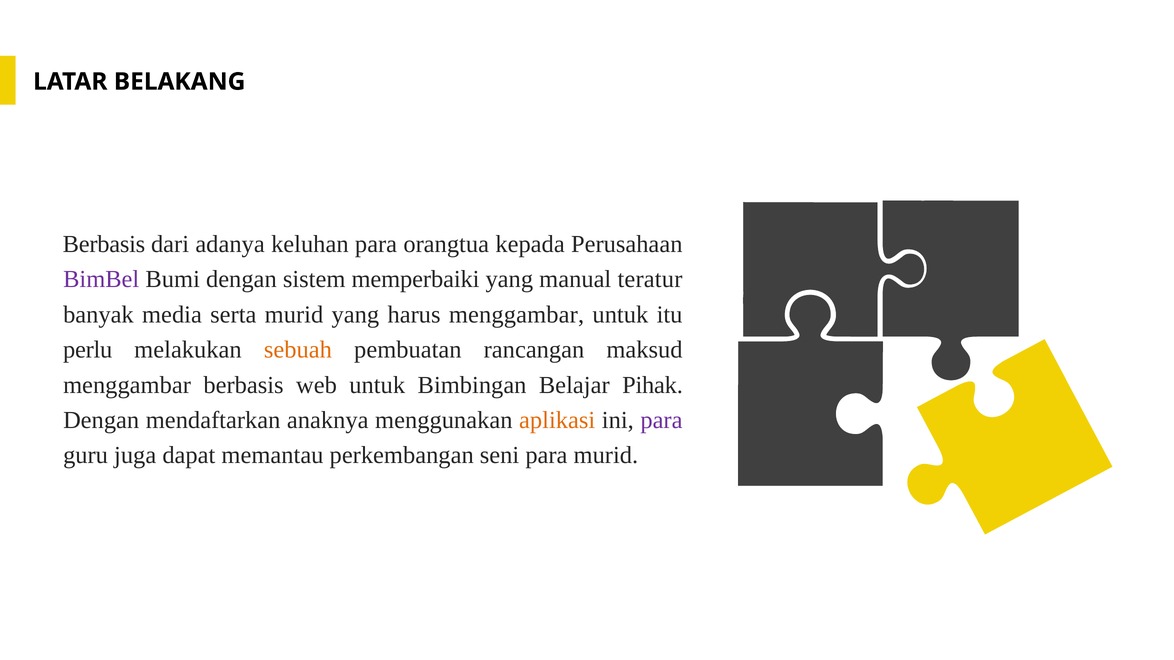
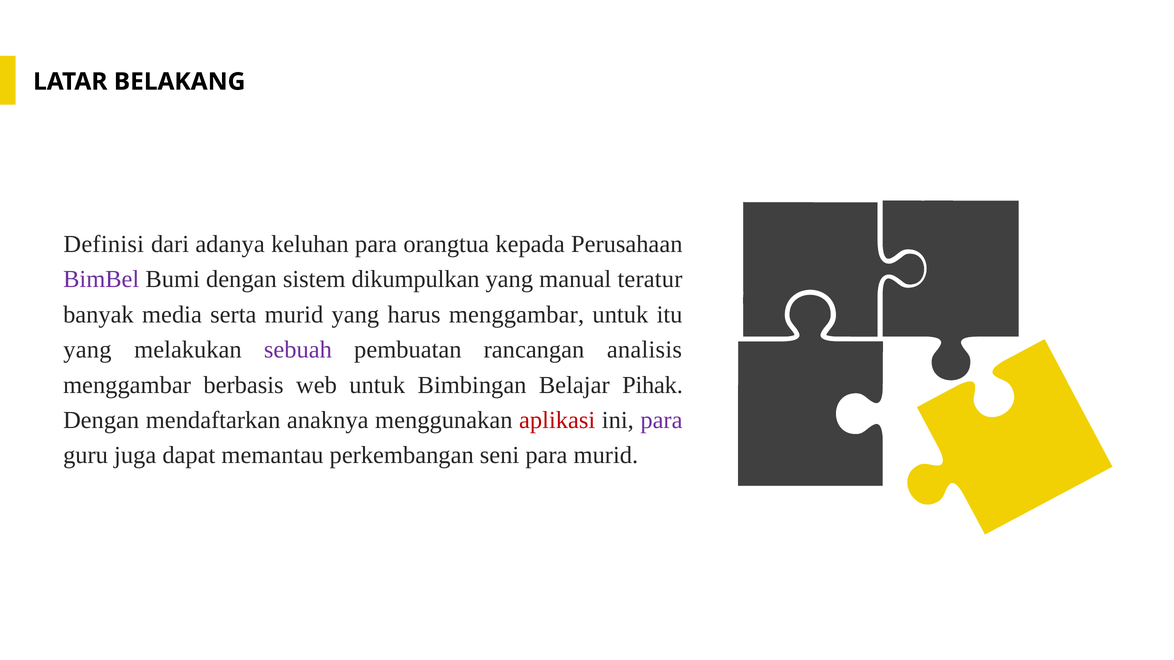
Berbasis at (104, 244): Berbasis -> Definisi
memperbaiki: memperbaiki -> dikumpulkan
perlu at (88, 350): perlu -> yang
sebuah colour: orange -> purple
maksud: maksud -> analisis
aplikasi colour: orange -> red
